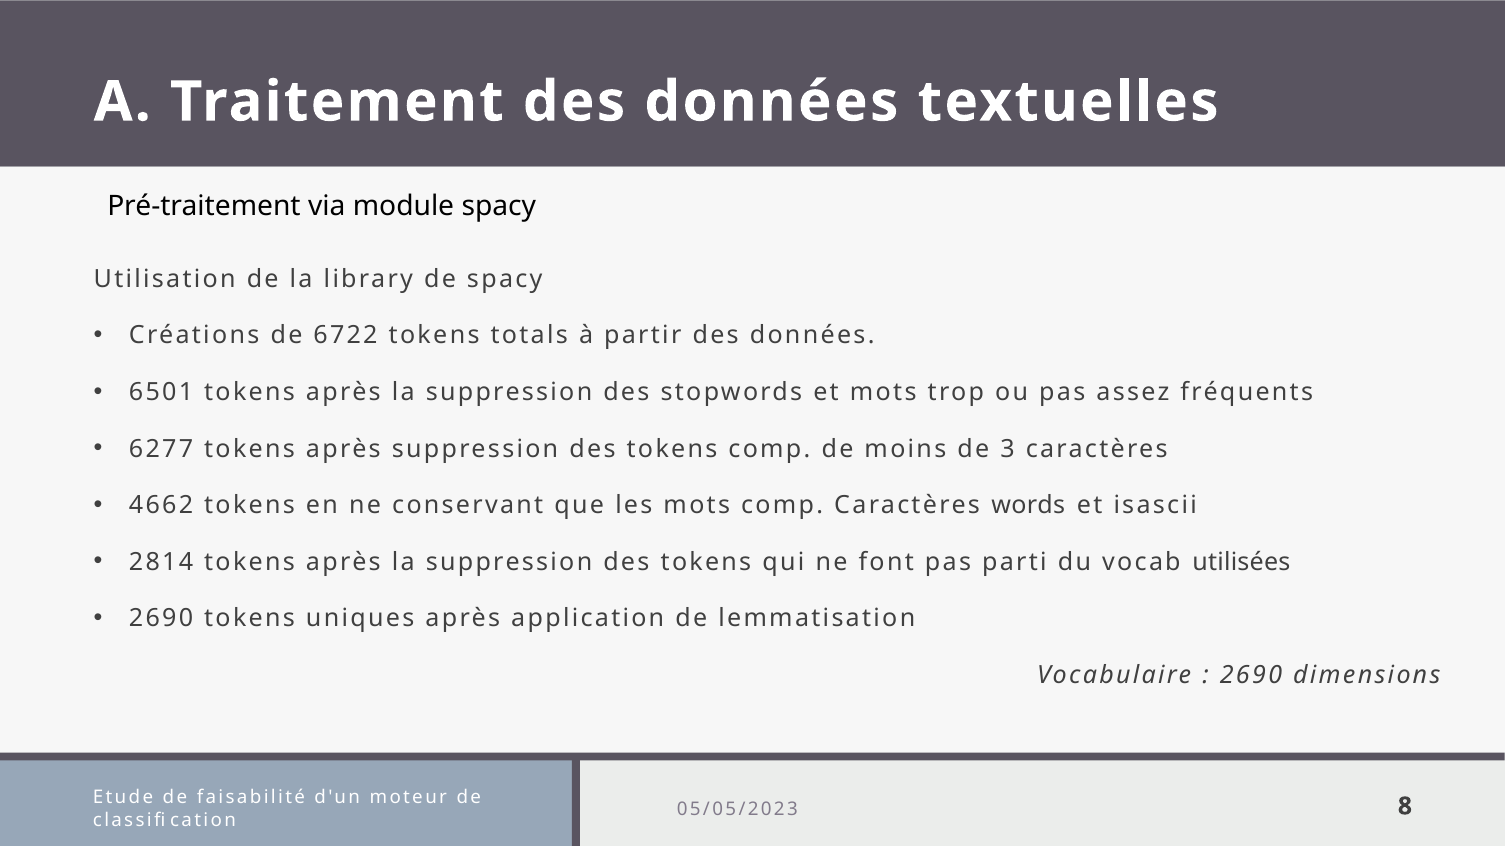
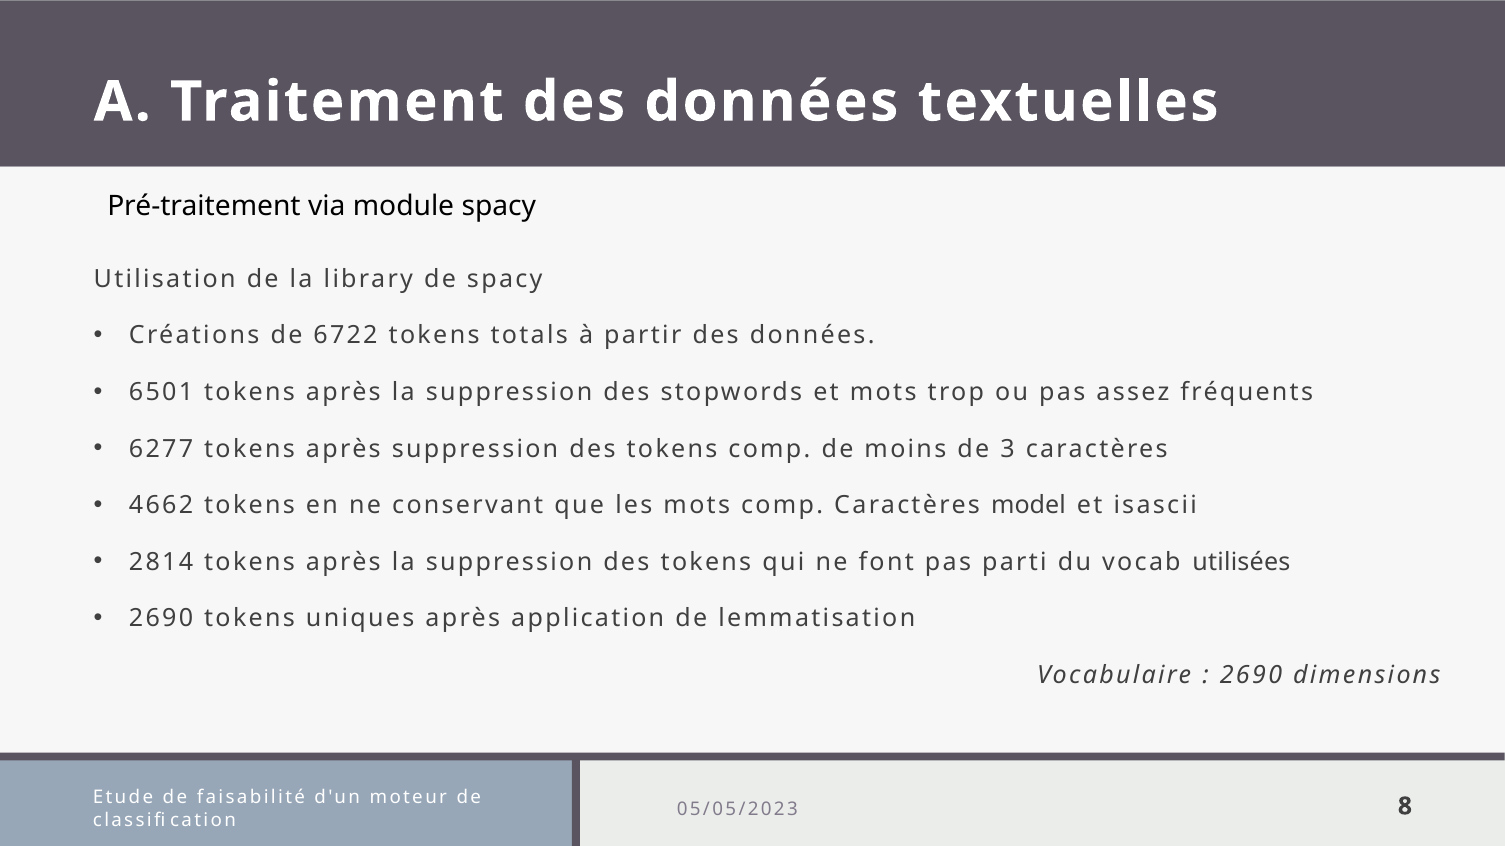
words: words -> model
